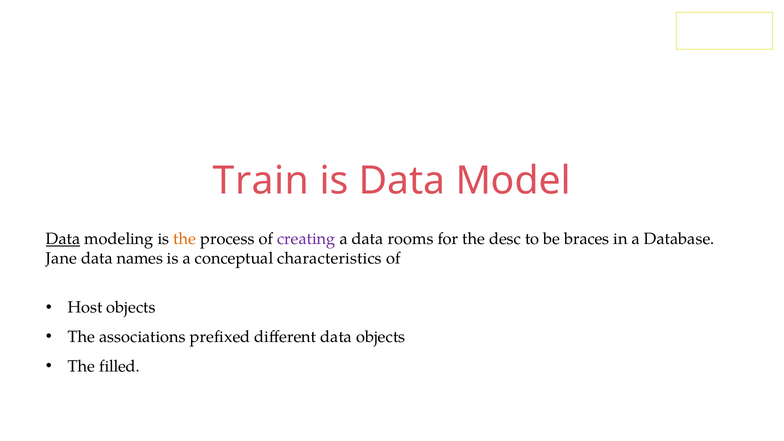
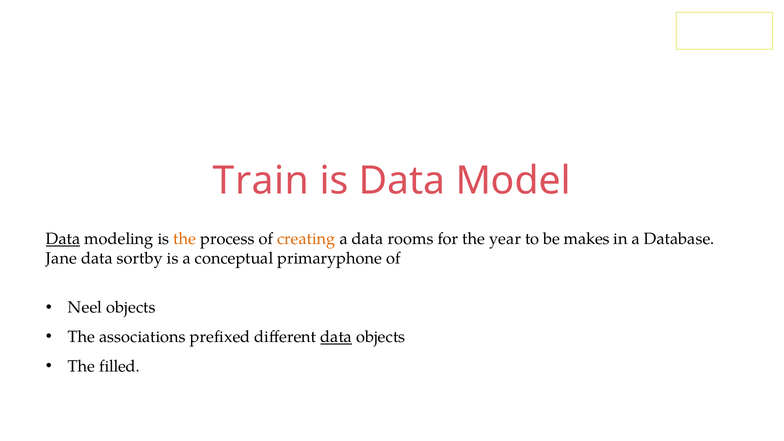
creating colour: purple -> orange
desc: desc -> year
braces: braces -> makes
names: names -> sortby
characteristics: characteristics -> primaryphone
Host: Host -> Neel
data at (336, 337) underline: none -> present
